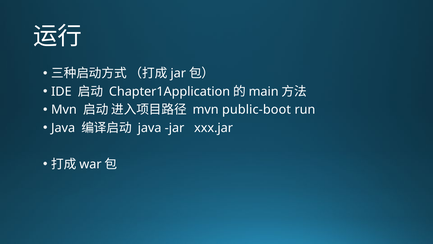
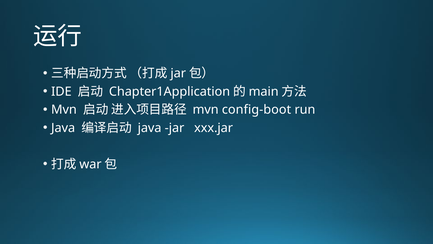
public-boot: public-boot -> config-boot
